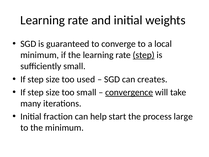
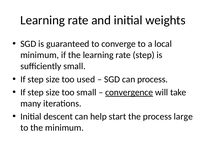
step at (144, 55) underline: present -> none
can creates: creates -> process
fraction: fraction -> descent
